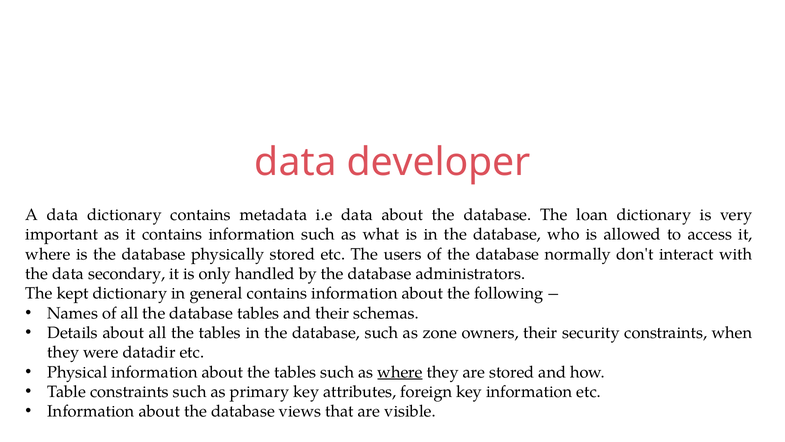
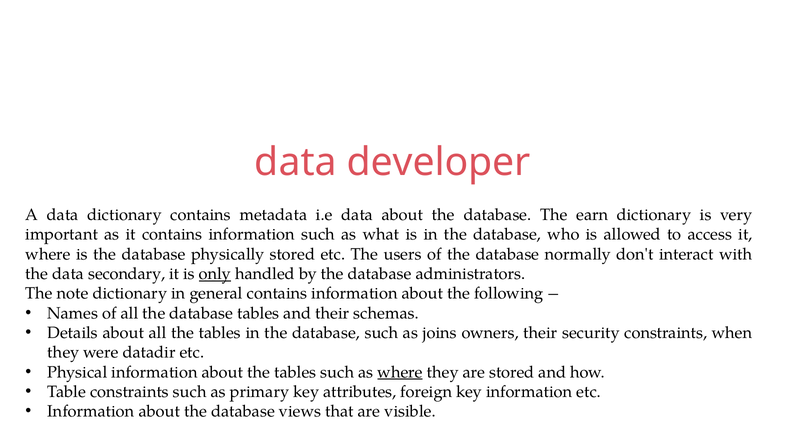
loan: loan -> earn
only underline: none -> present
kept: kept -> note
zone: zone -> joins
